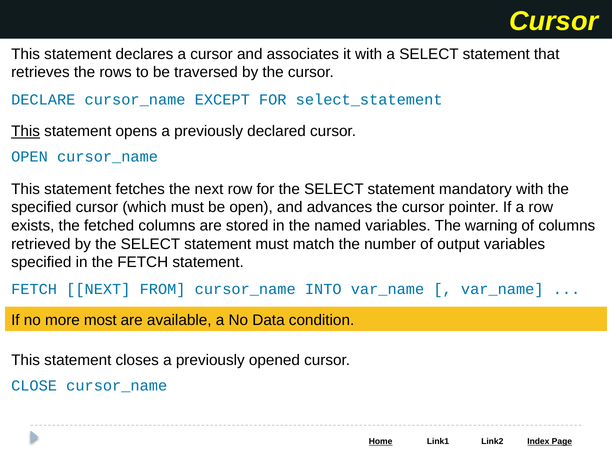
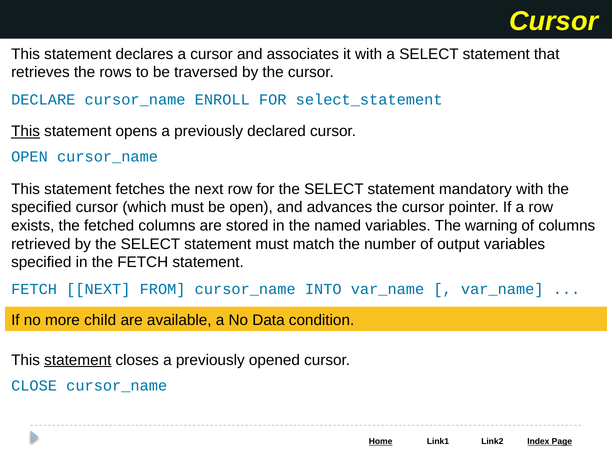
EXCEPT: EXCEPT -> ENROLL
most: most -> child
statement at (78, 360) underline: none -> present
